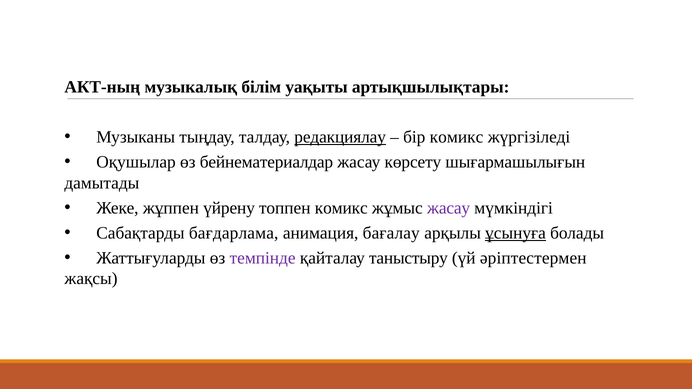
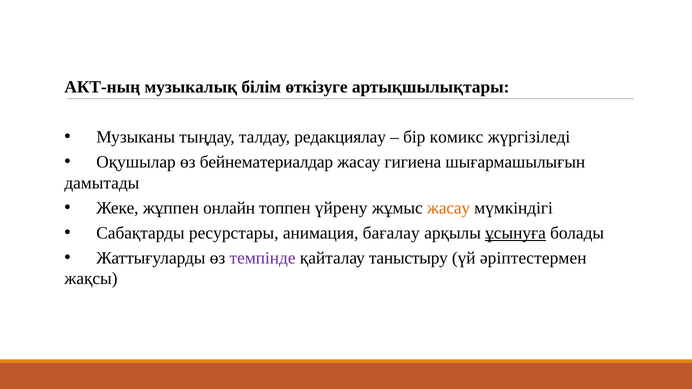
уақыты: уақыты -> өткізуге
редакциялау underline: present -> none
көрсету: көрсету -> гигиена
үйрену: үйрену -> онлайн
топпен комикс: комикс -> үйрену
жасау at (449, 208) colour: purple -> orange
бағдарлама: бағдарлама -> ресурстары
